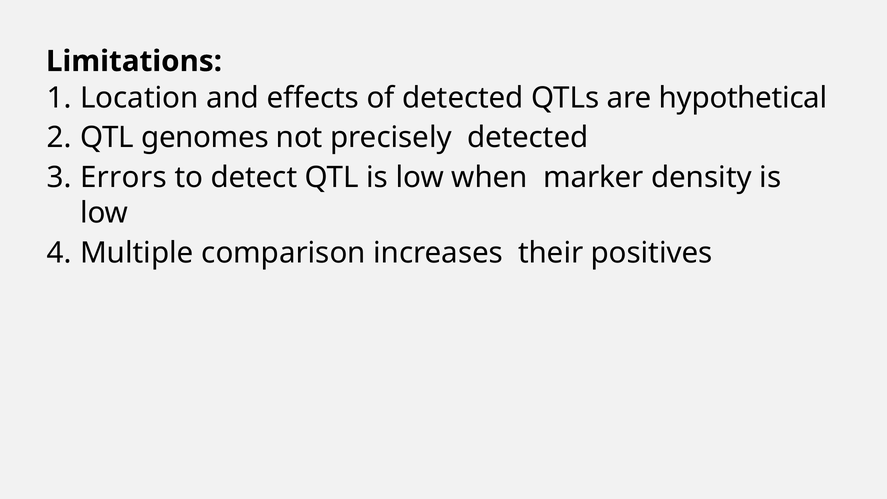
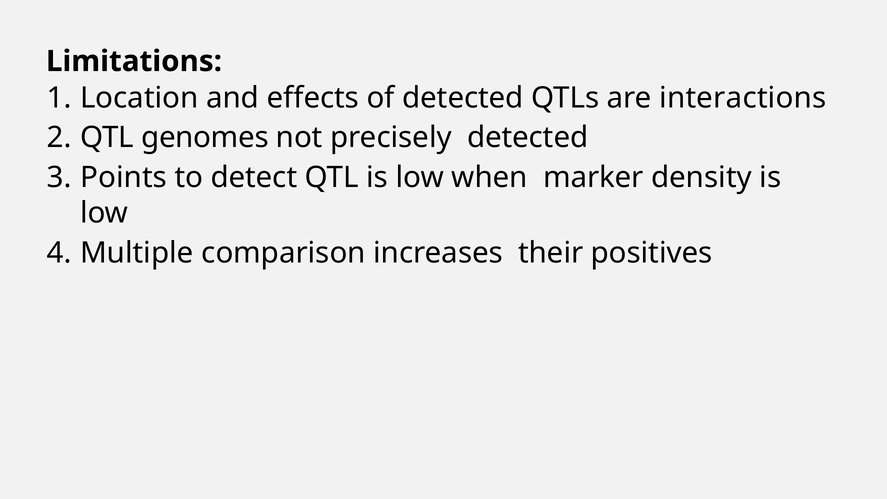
hypothetical: hypothetical -> interactions
Errors: Errors -> Points
